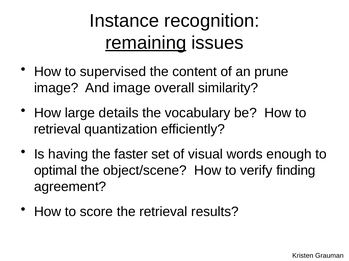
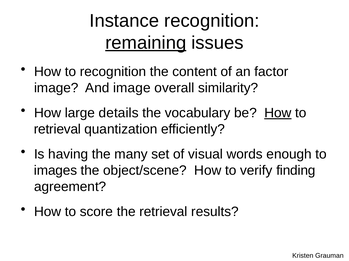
to supervised: supervised -> recognition
prune: prune -> factor
How at (278, 113) underline: none -> present
faster: faster -> many
optimal: optimal -> images
